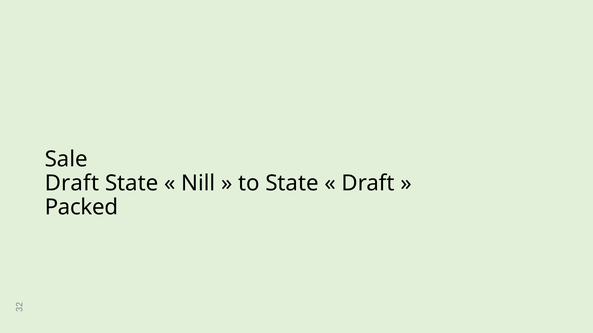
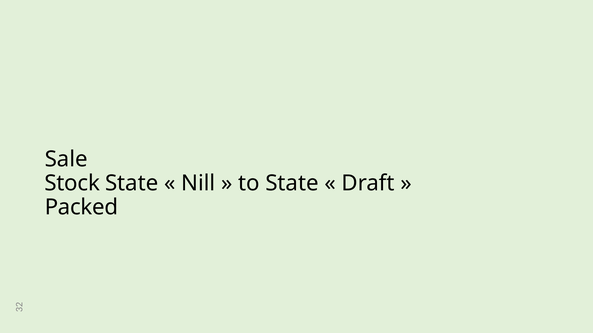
Draft at (72, 184): Draft -> Stock
